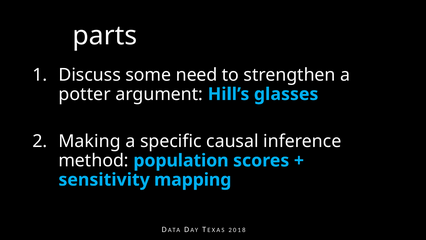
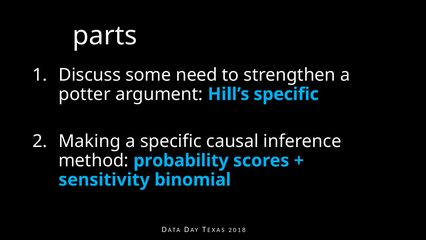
Hill’s glasses: glasses -> specific
population: population -> probability
mapping: mapping -> binomial
